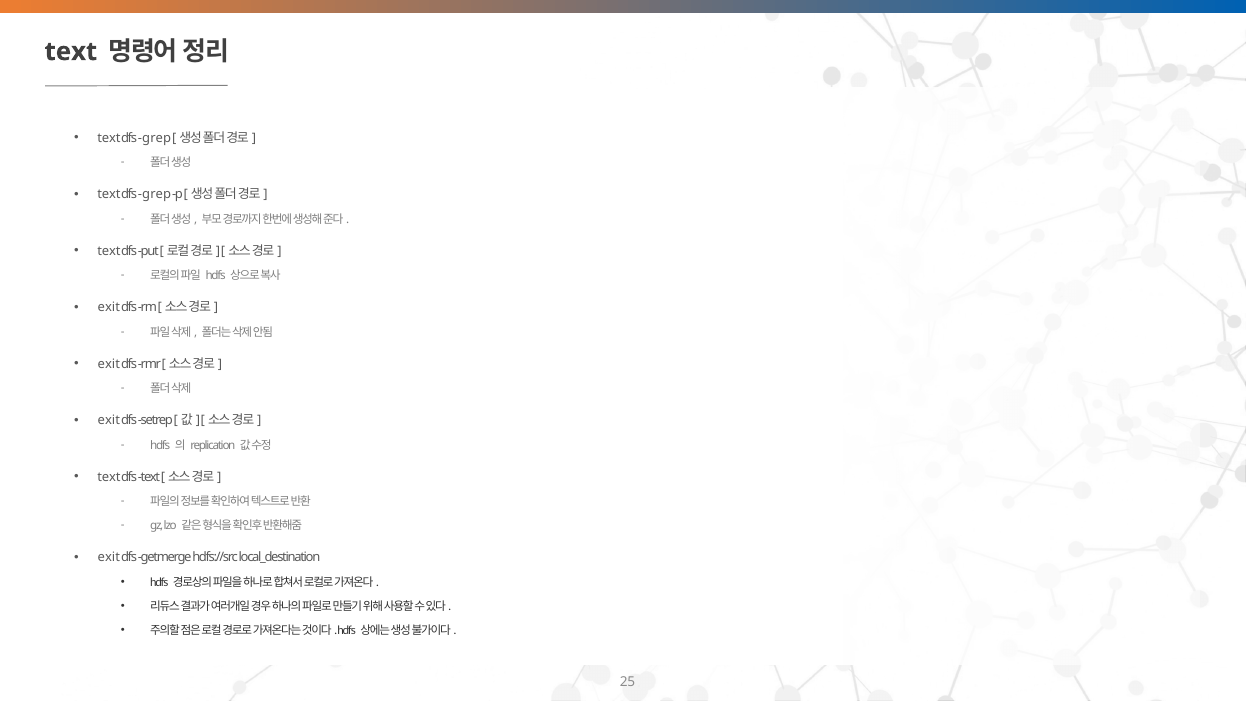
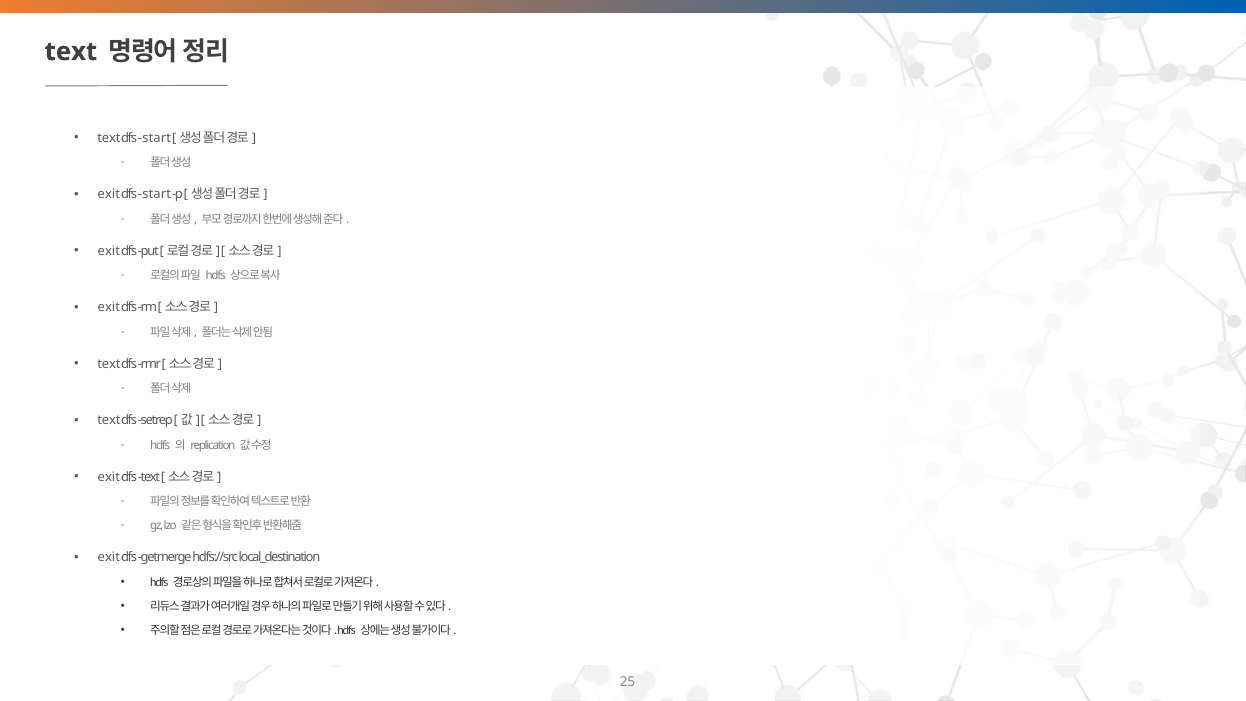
grep at (155, 138): grep -> start
text at (109, 194): text -> exit
grep at (155, 194): grep -> start
text at (109, 251): text -> exit
exit at (109, 364): exit -> text
exit at (109, 421): exit -> text
text at (109, 477): text -> exit
